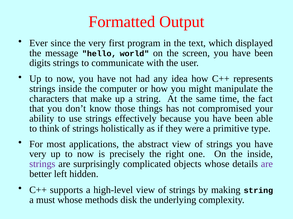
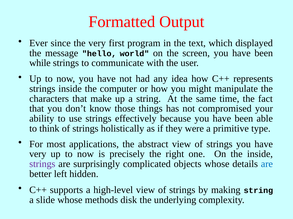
digits: digits -> while
are at (267, 164) colour: purple -> blue
must: must -> slide
